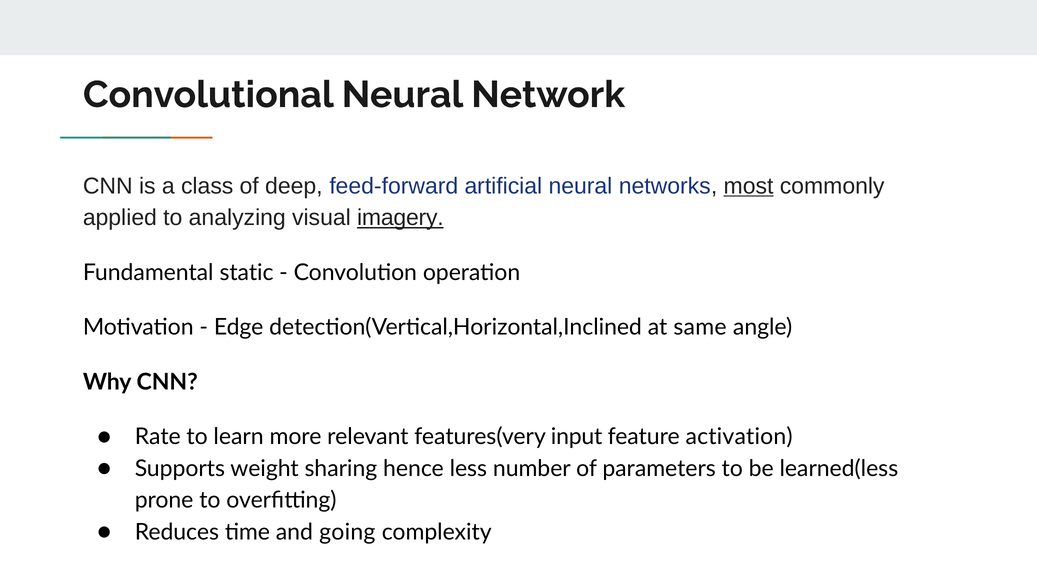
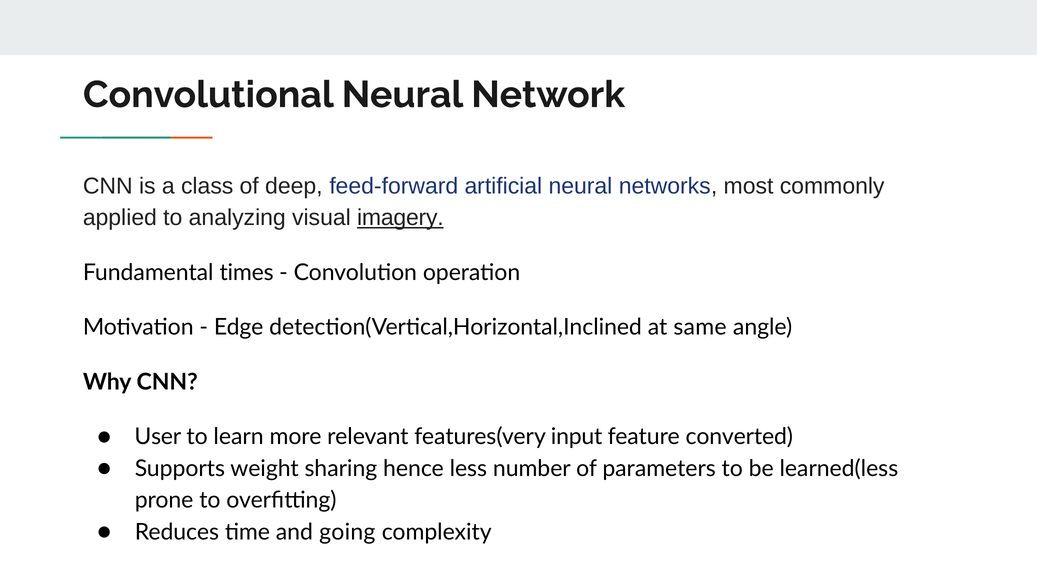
most underline: present -> none
static: static -> times
Rate: Rate -> User
activation: activation -> converted
